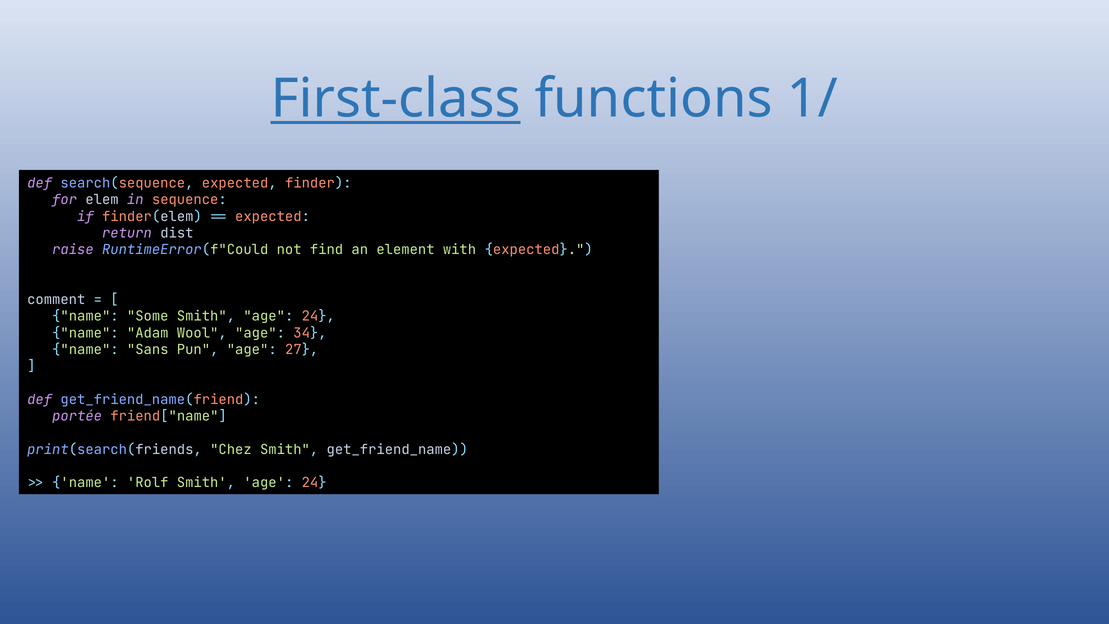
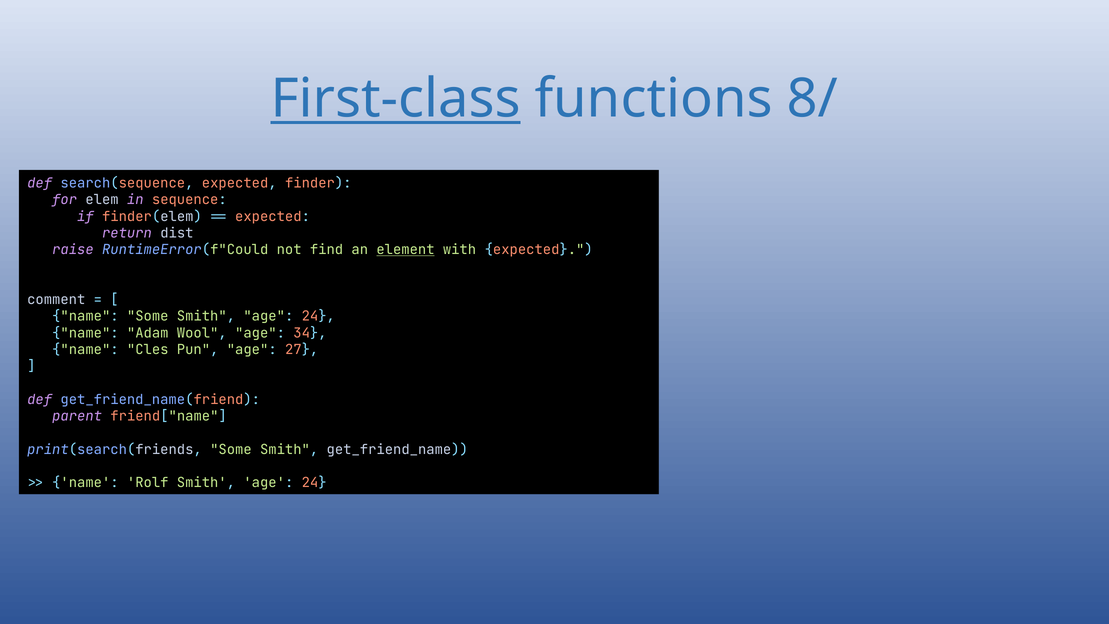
1/: 1/ -> 8/
element underline: none -> present
Sans: Sans -> Cles
portée: portée -> parent
print(search(friends Chez: Chez -> Some
